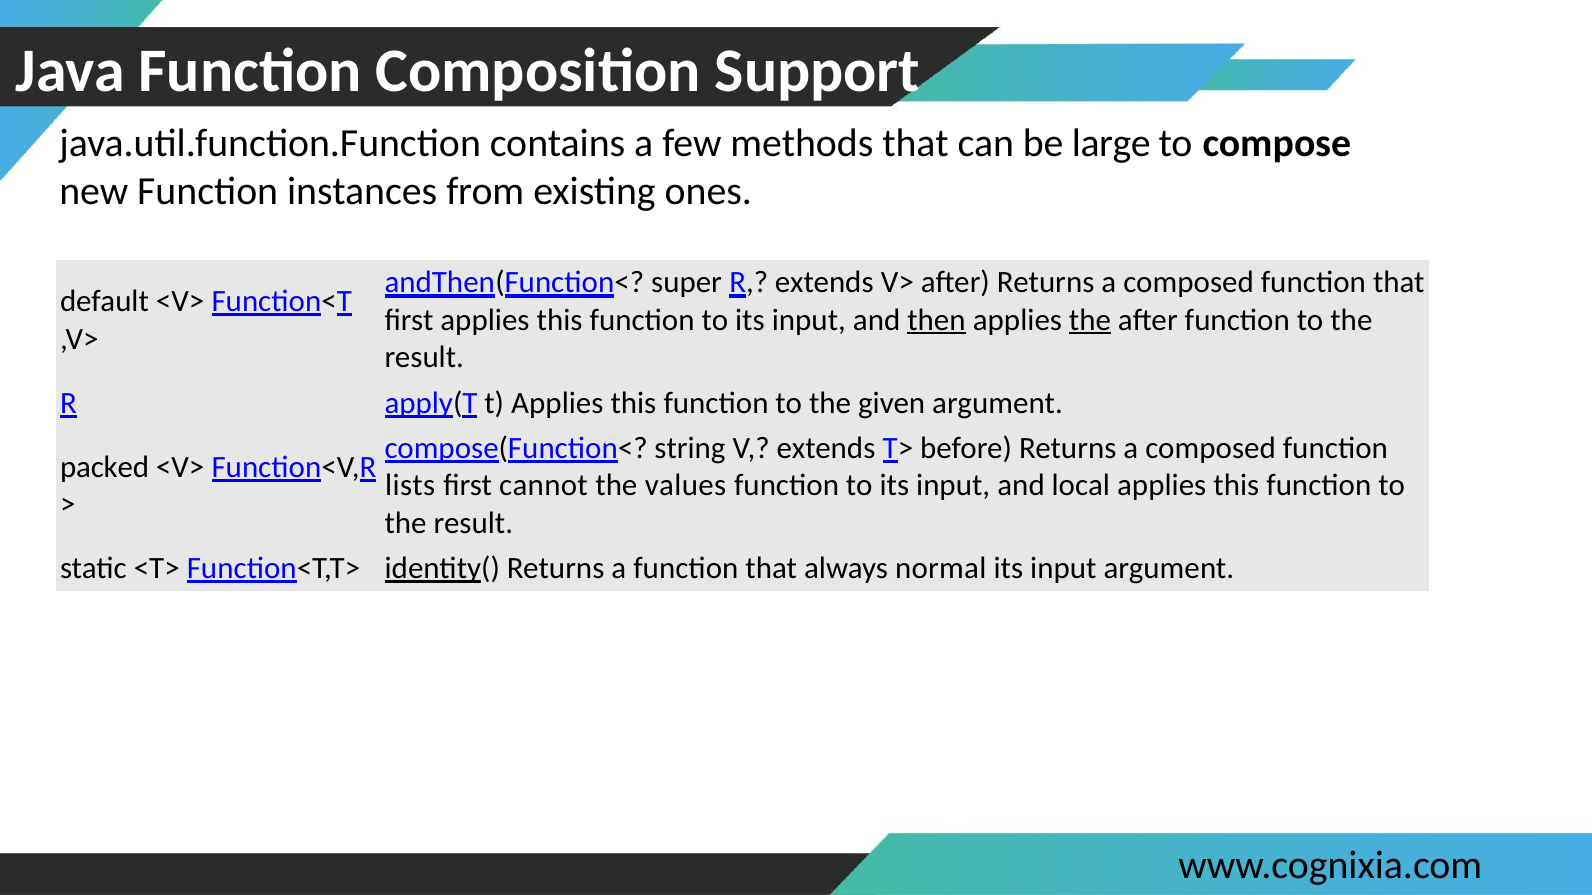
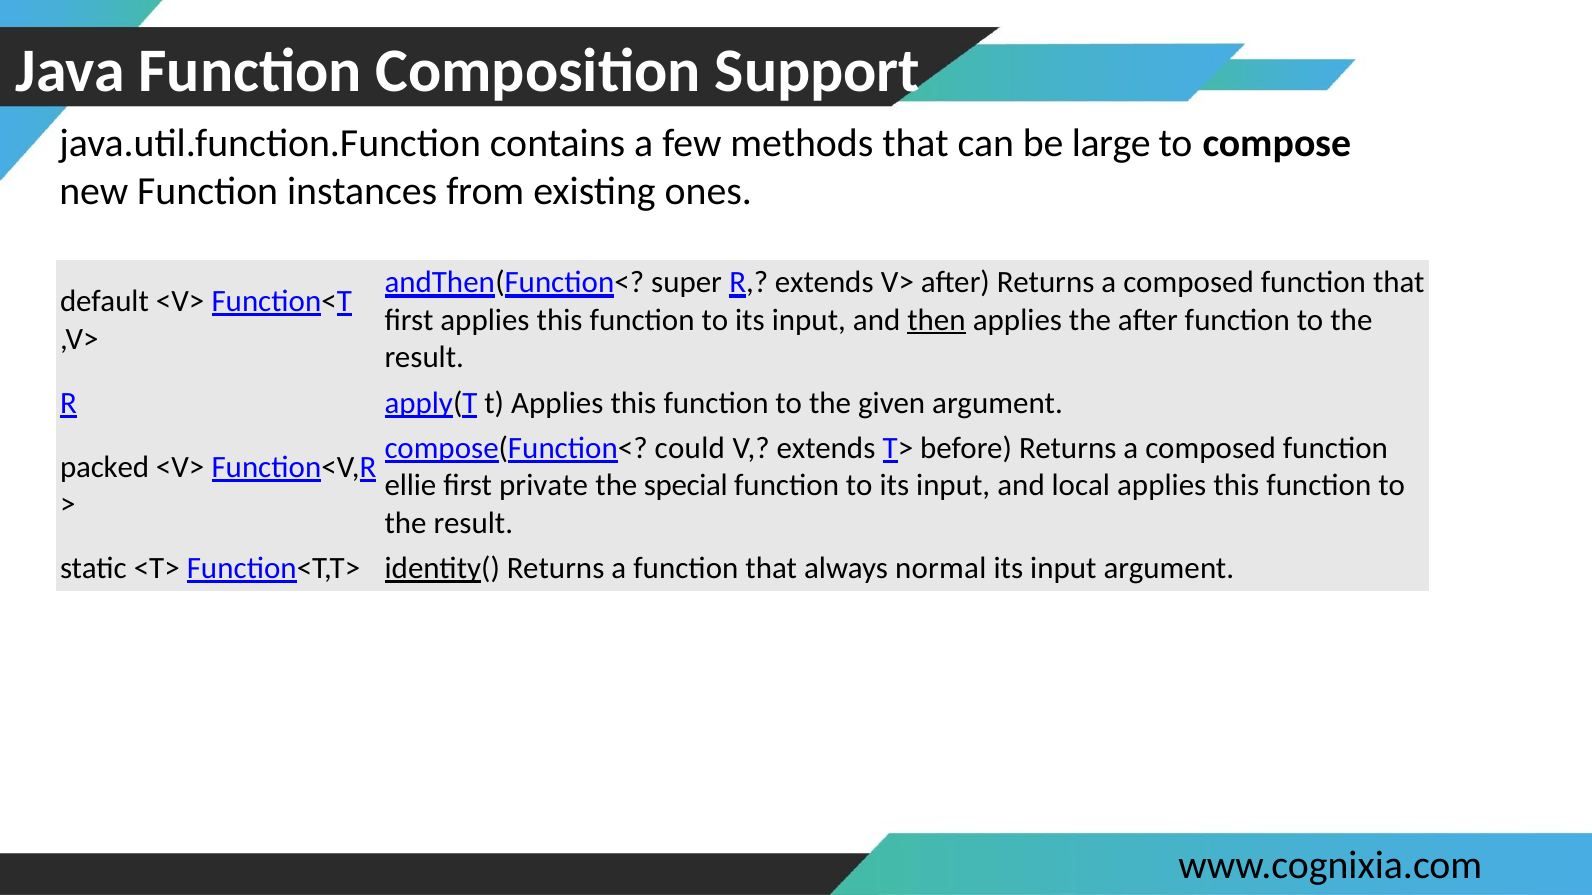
the at (1090, 320) underline: present -> none
string: string -> could
lists: lists -> ellie
cannot: cannot -> private
values: values -> special
